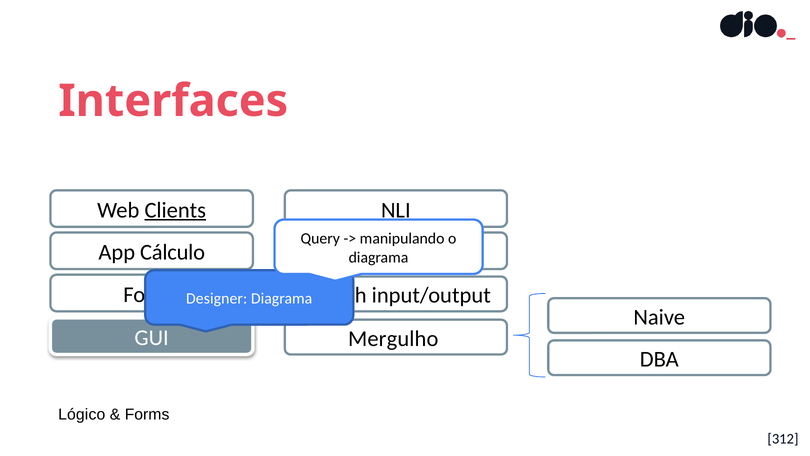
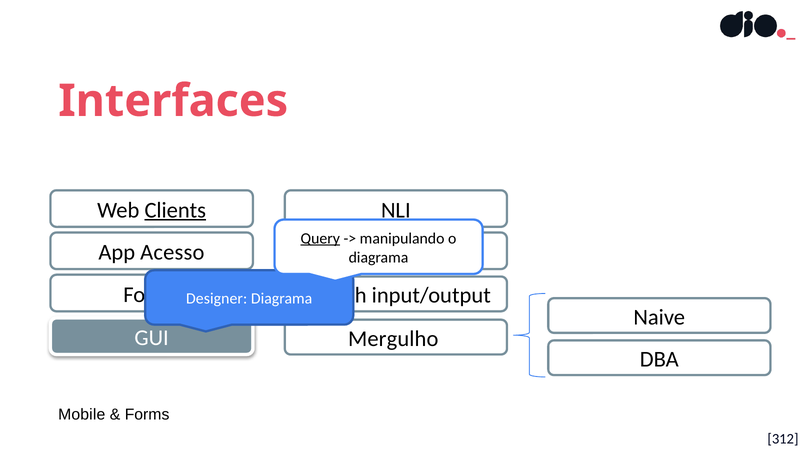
Query underline: none -> present
Cálculo: Cálculo -> Acesso
Lógico: Lógico -> Mobile
